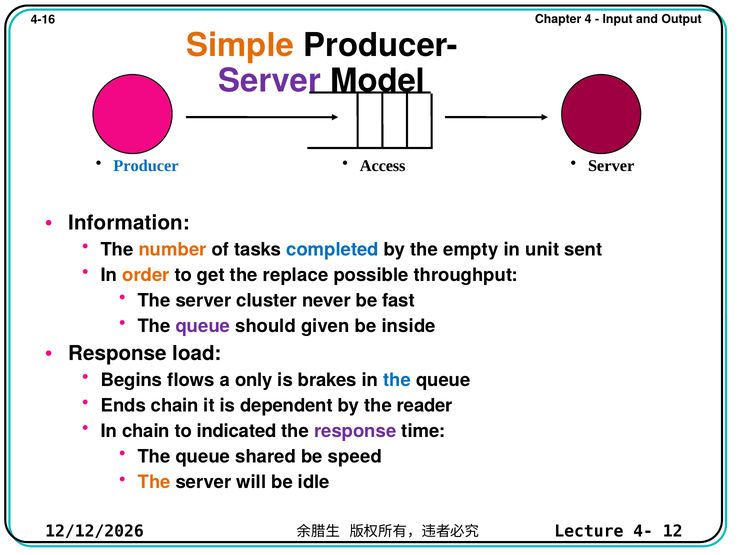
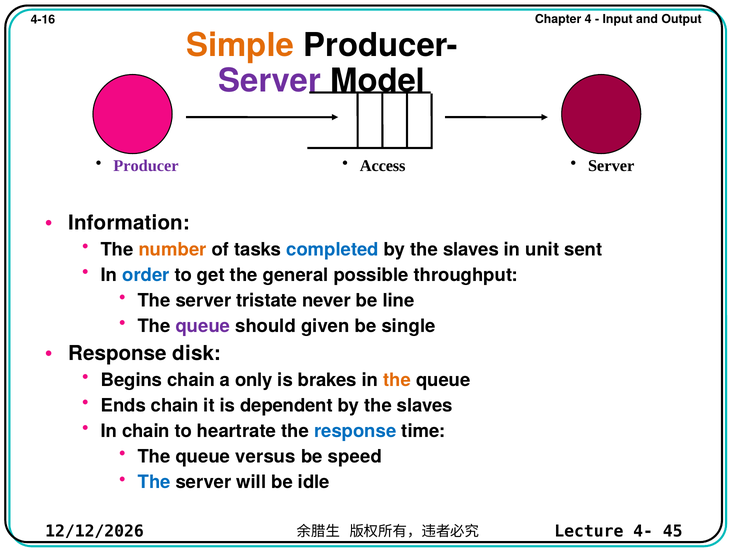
Producer colour: blue -> purple
empty at (471, 249): empty -> slaves
order colour: orange -> blue
replace: replace -> general
cluster: cluster -> tristate
fast: fast -> line
inside: inside -> single
load: load -> disk
Begins flows: flows -> chain
the at (397, 380) colour: blue -> orange
reader at (425, 406): reader -> slaves
indicated: indicated -> heartrate
response at (355, 431) colour: purple -> blue
shared: shared -> versus
The at (154, 482) colour: orange -> blue
12: 12 -> 45
